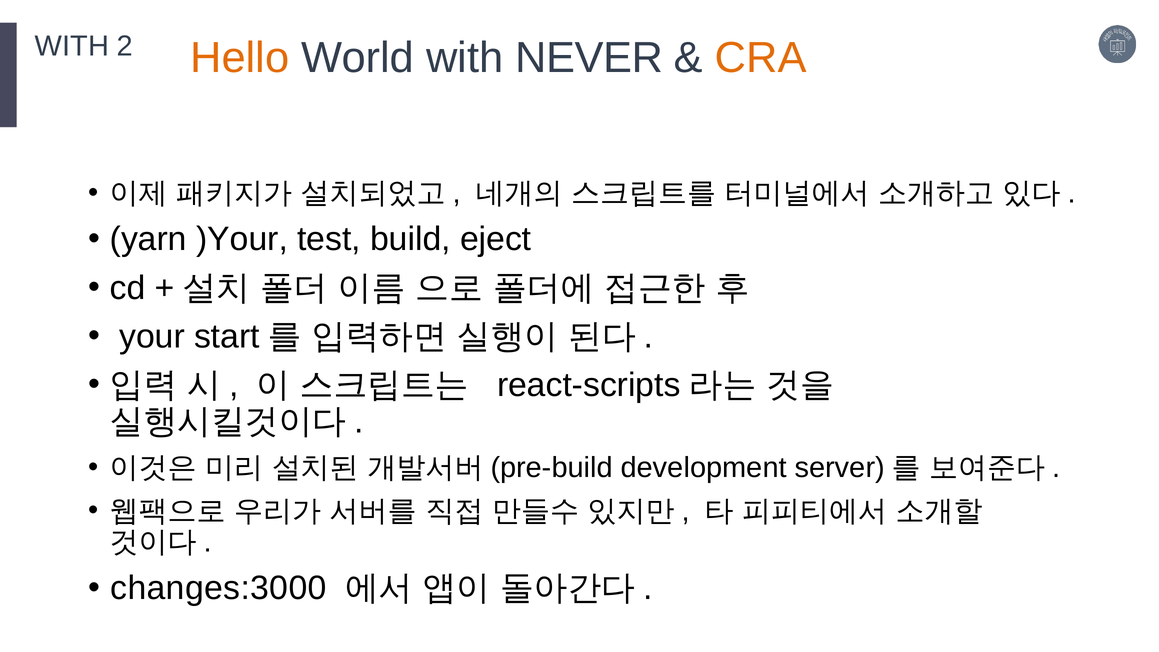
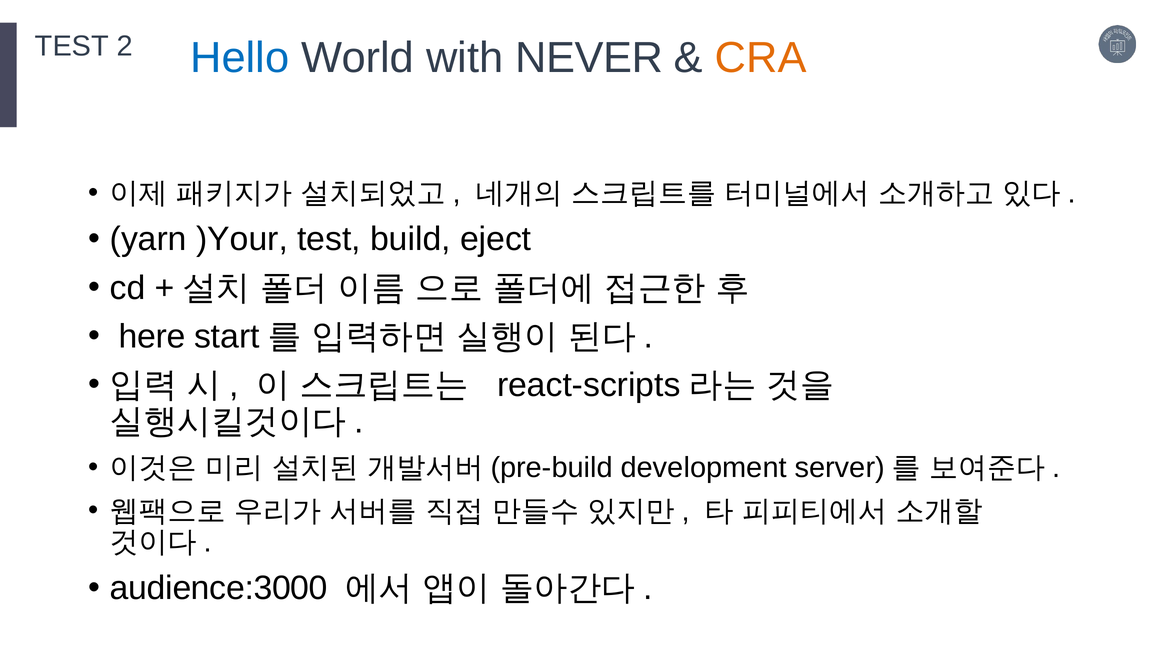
WITH at (72, 46): WITH -> TEST
Hello colour: orange -> blue
your: your -> here
changes:3000: changes:3000 -> audience:3000
